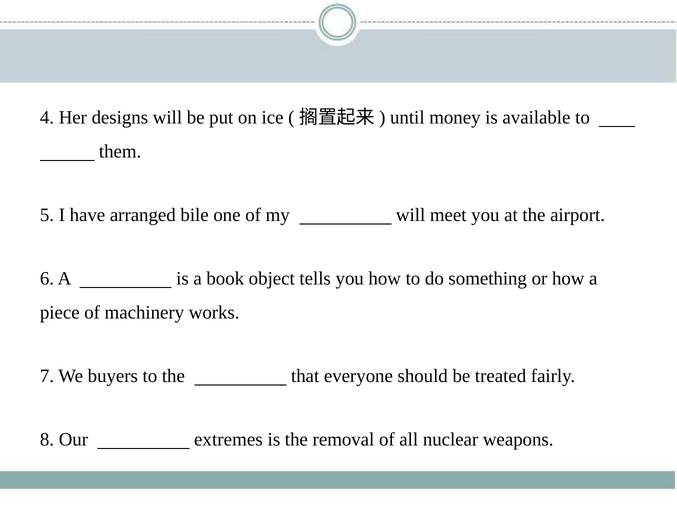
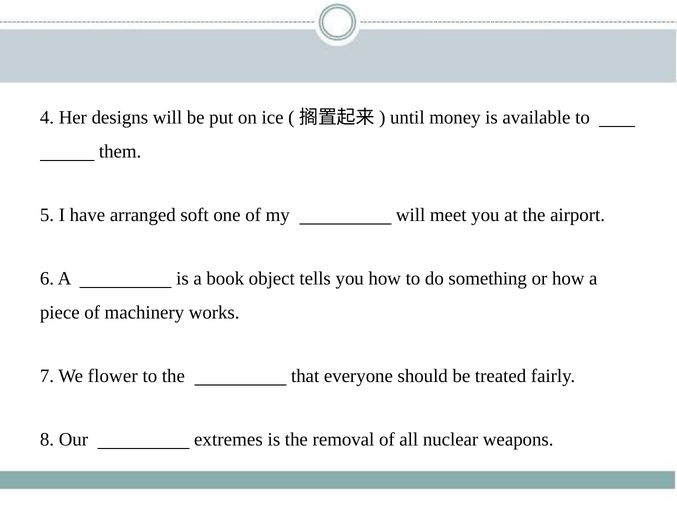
bile: bile -> soft
buyers: buyers -> flower
